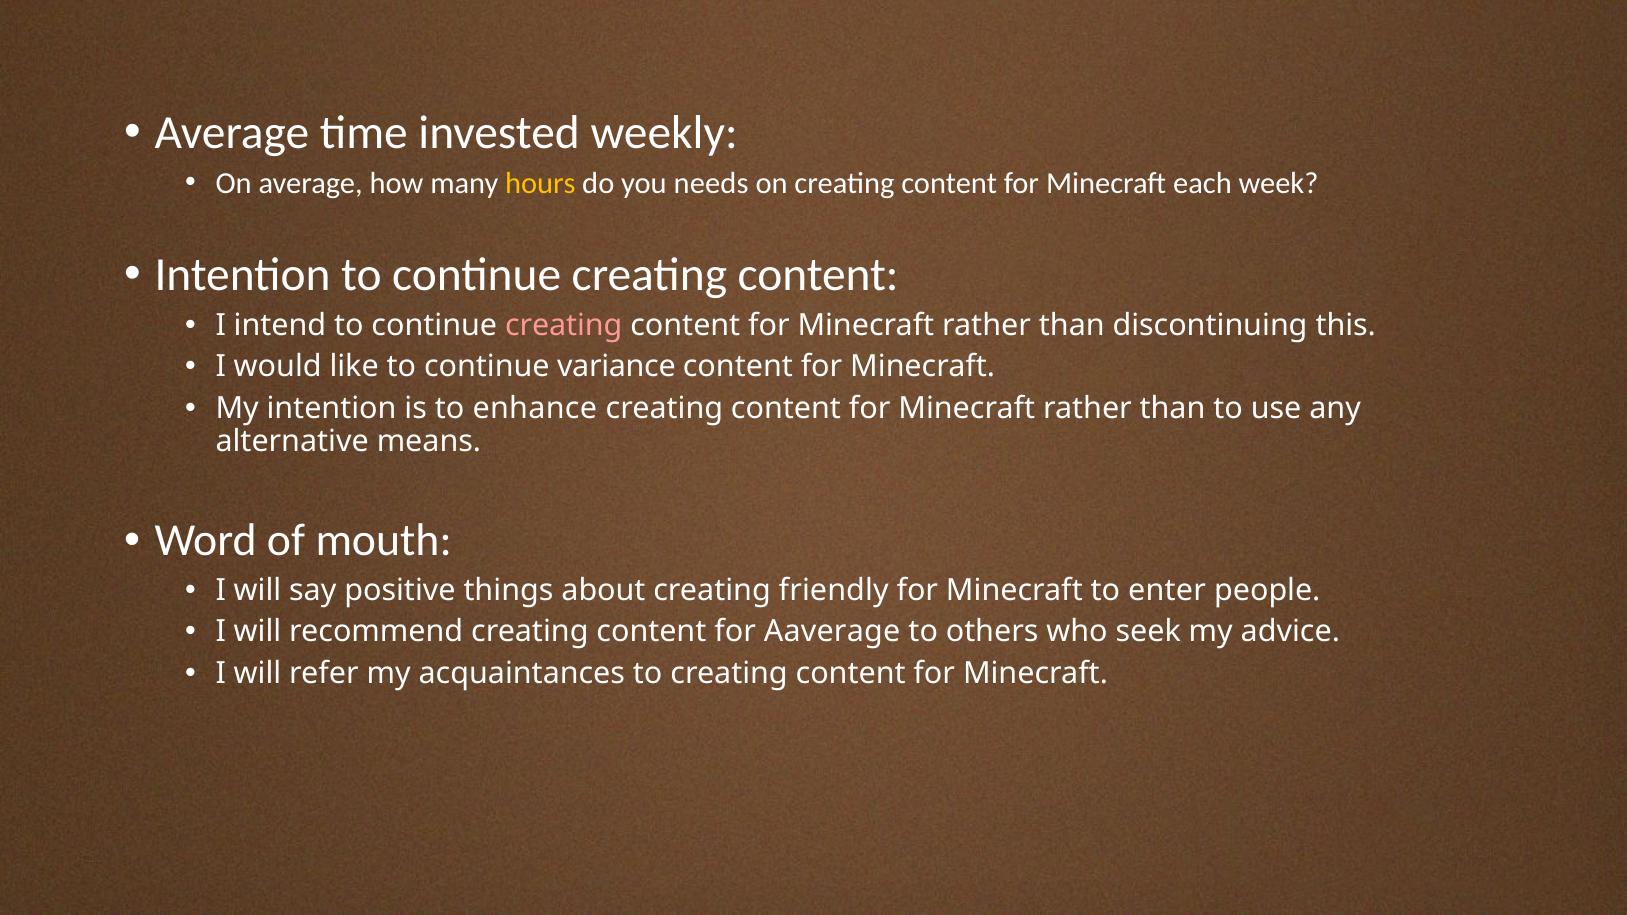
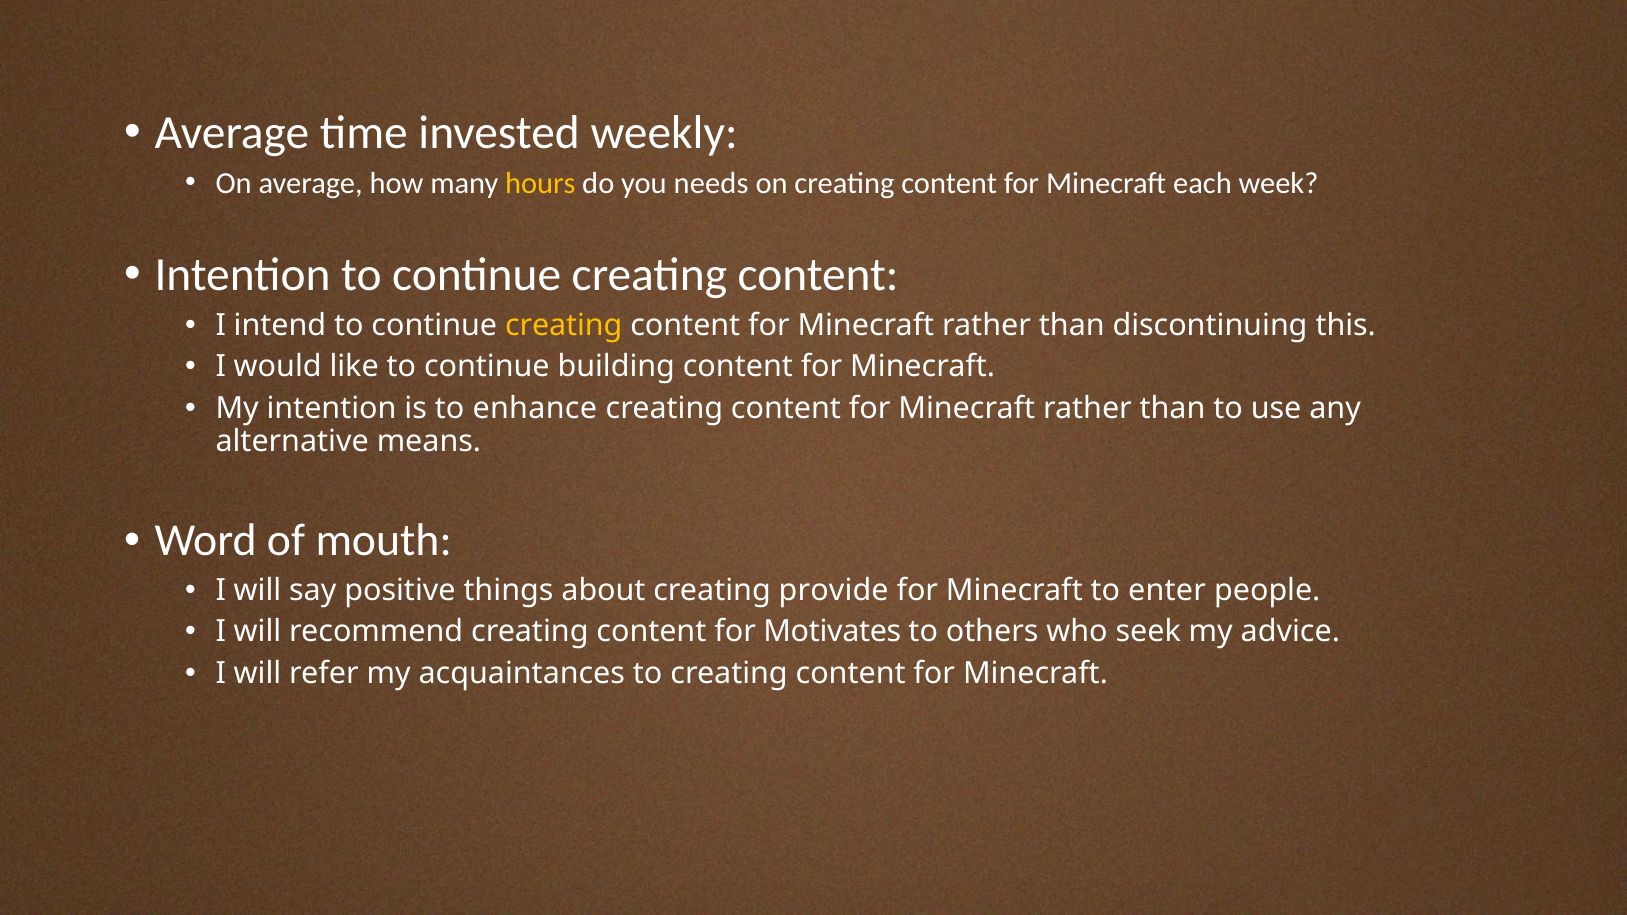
creating at (564, 325) colour: pink -> yellow
variance: variance -> building
friendly: friendly -> provide
Aaverage: Aaverage -> Motivates
